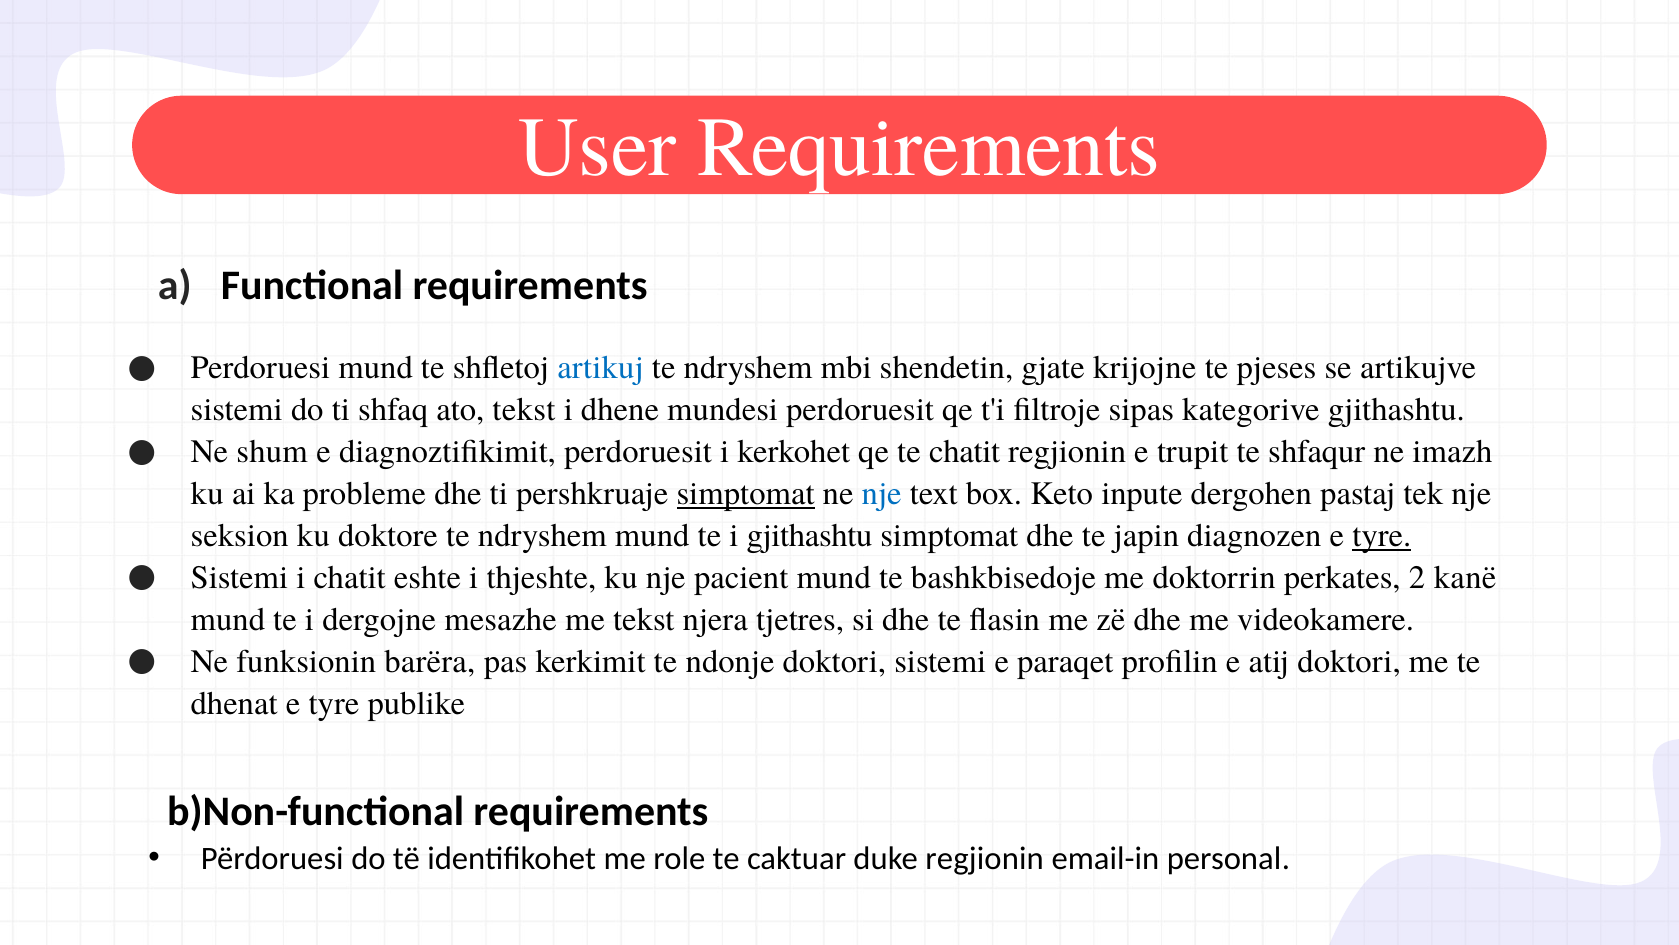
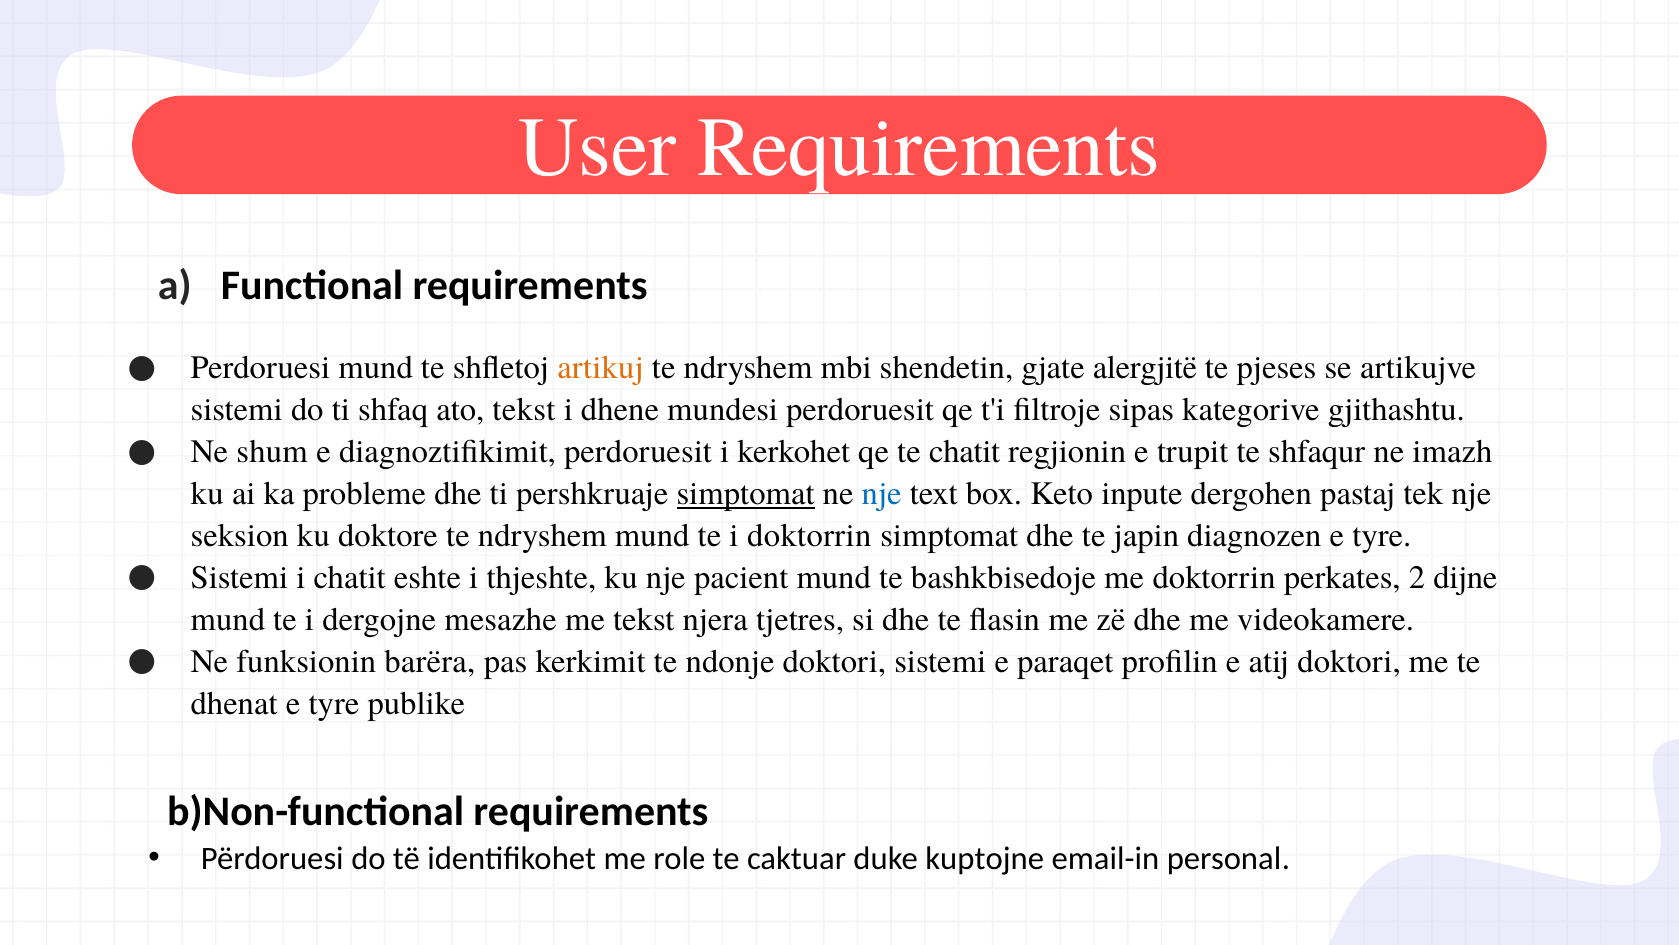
artikuj colour: blue -> orange
krijojne: krijojne -> alergjitë
i gjithashtu: gjithashtu -> doktorrin
tyre at (1382, 536) underline: present -> none
kanë: kanë -> dijne
duke regjionin: regjionin -> kuptojne
